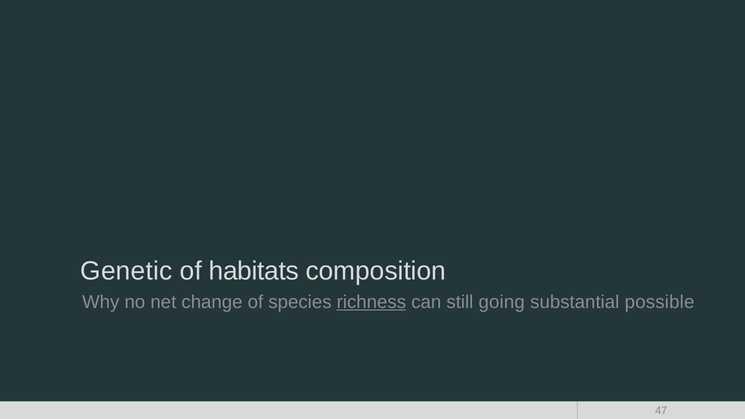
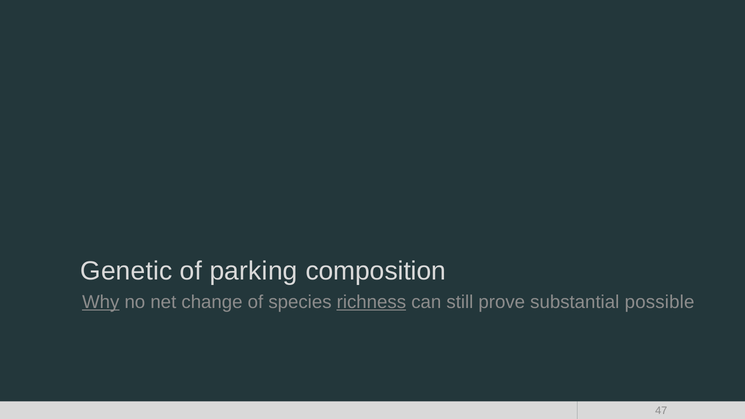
habitats: habitats -> parking
Why underline: none -> present
going: going -> prove
